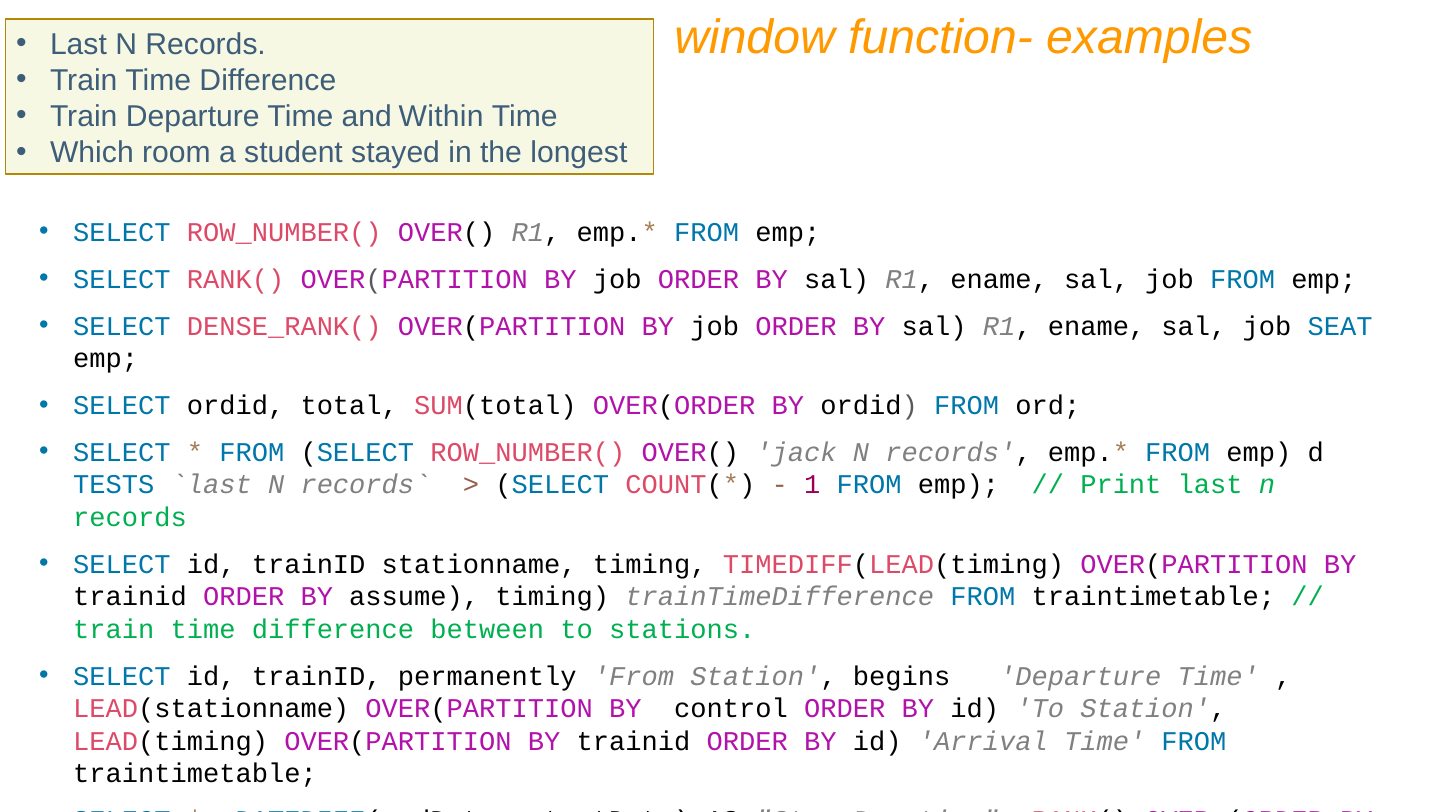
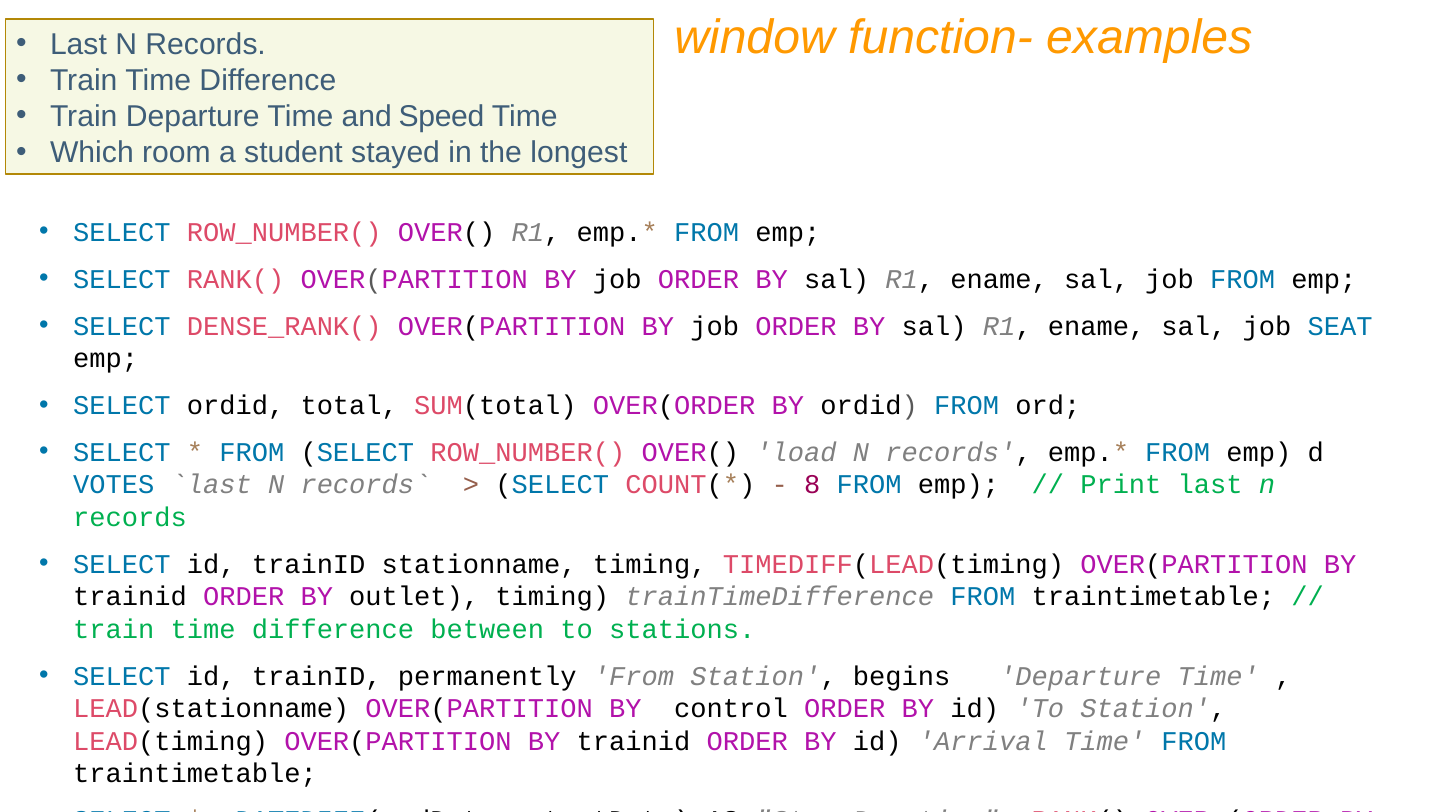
Within: Within -> Speed
jack: jack -> load
TESTS: TESTS -> VOTES
1: 1 -> 8
assume: assume -> outlet
